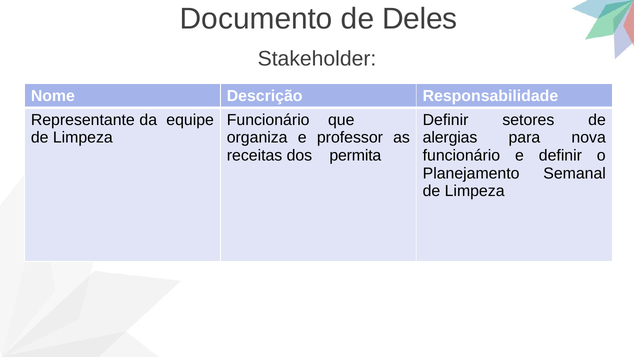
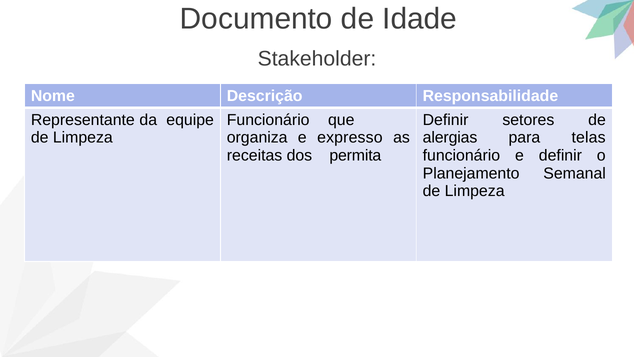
Deles: Deles -> Idade
professor: professor -> expresso
nova: nova -> telas
